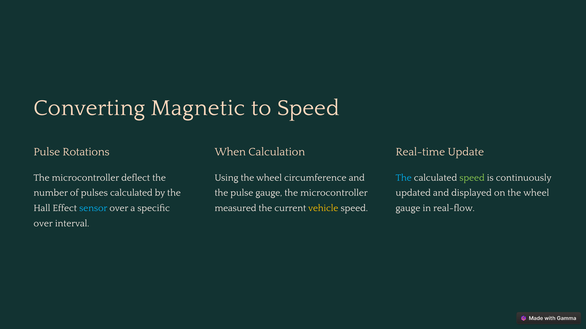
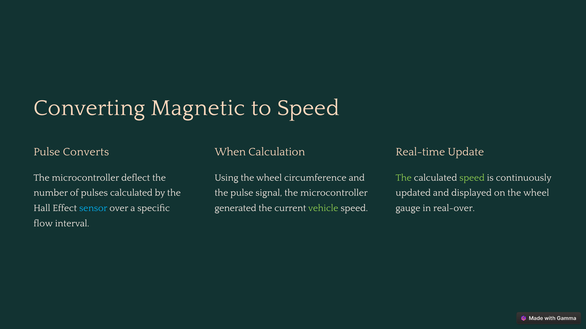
Rotations: Rotations -> Converts
The at (404, 178) colour: light blue -> light green
pulse gauge: gauge -> signal
measured: measured -> generated
vehicle colour: yellow -> light green
real-flow: real-flow -> real-over
over at (43, 224): over -> flow
